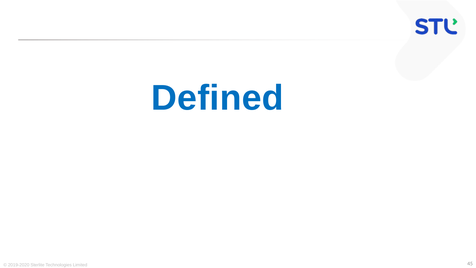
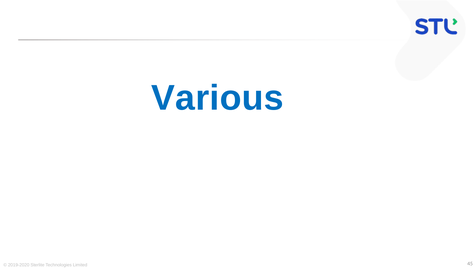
Defined: Defined -> Various
